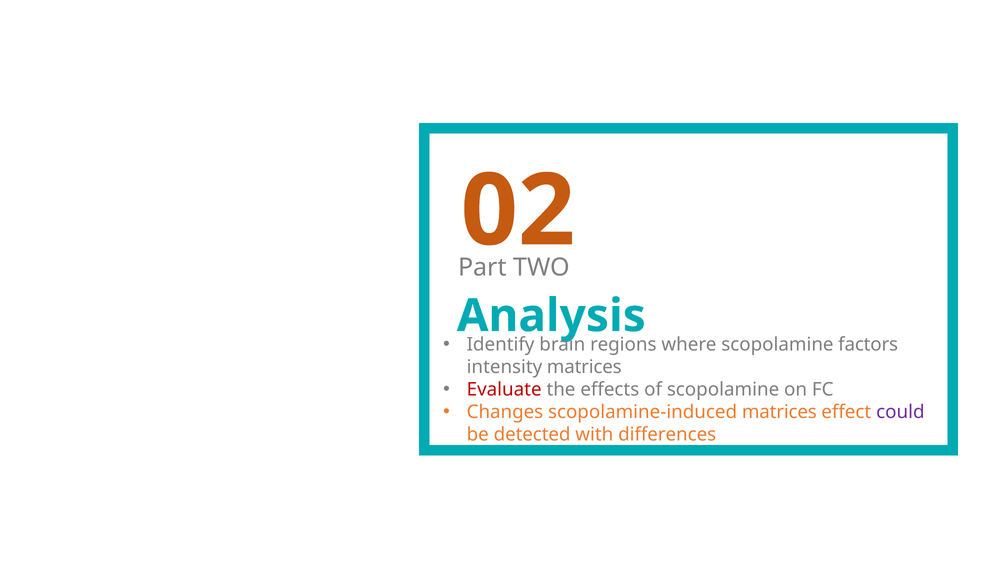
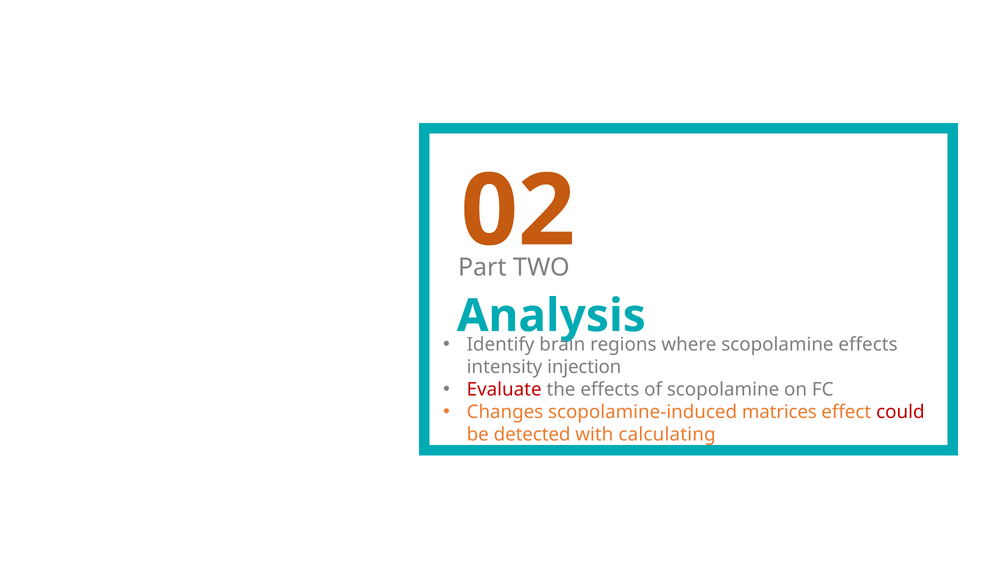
scopolamine factors: factors -> effects
intensity matrices: matrices -> injection
could colour: purple -> red
differences: differences -> calculating
